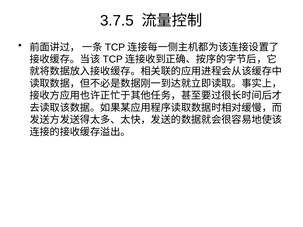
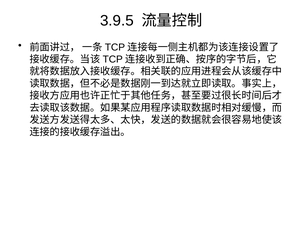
3.7.5: 3.7.5 -> 3.9.5
